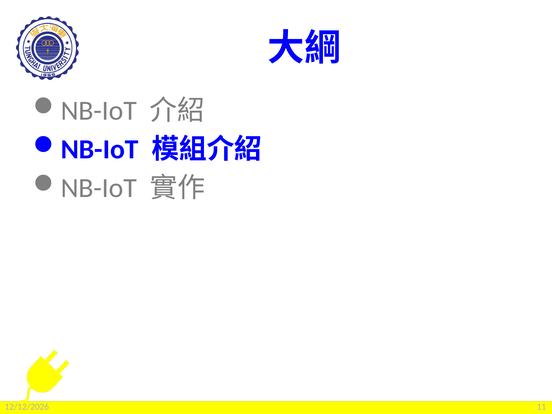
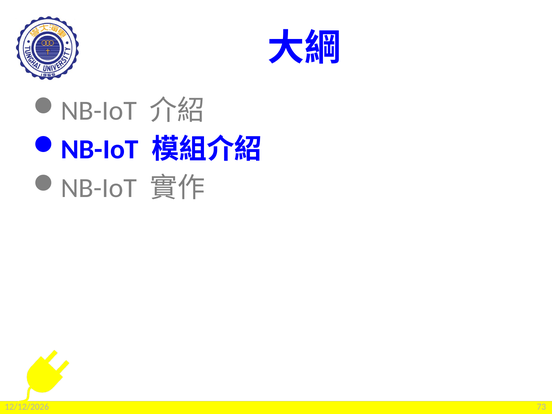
11: 11 -> 73
